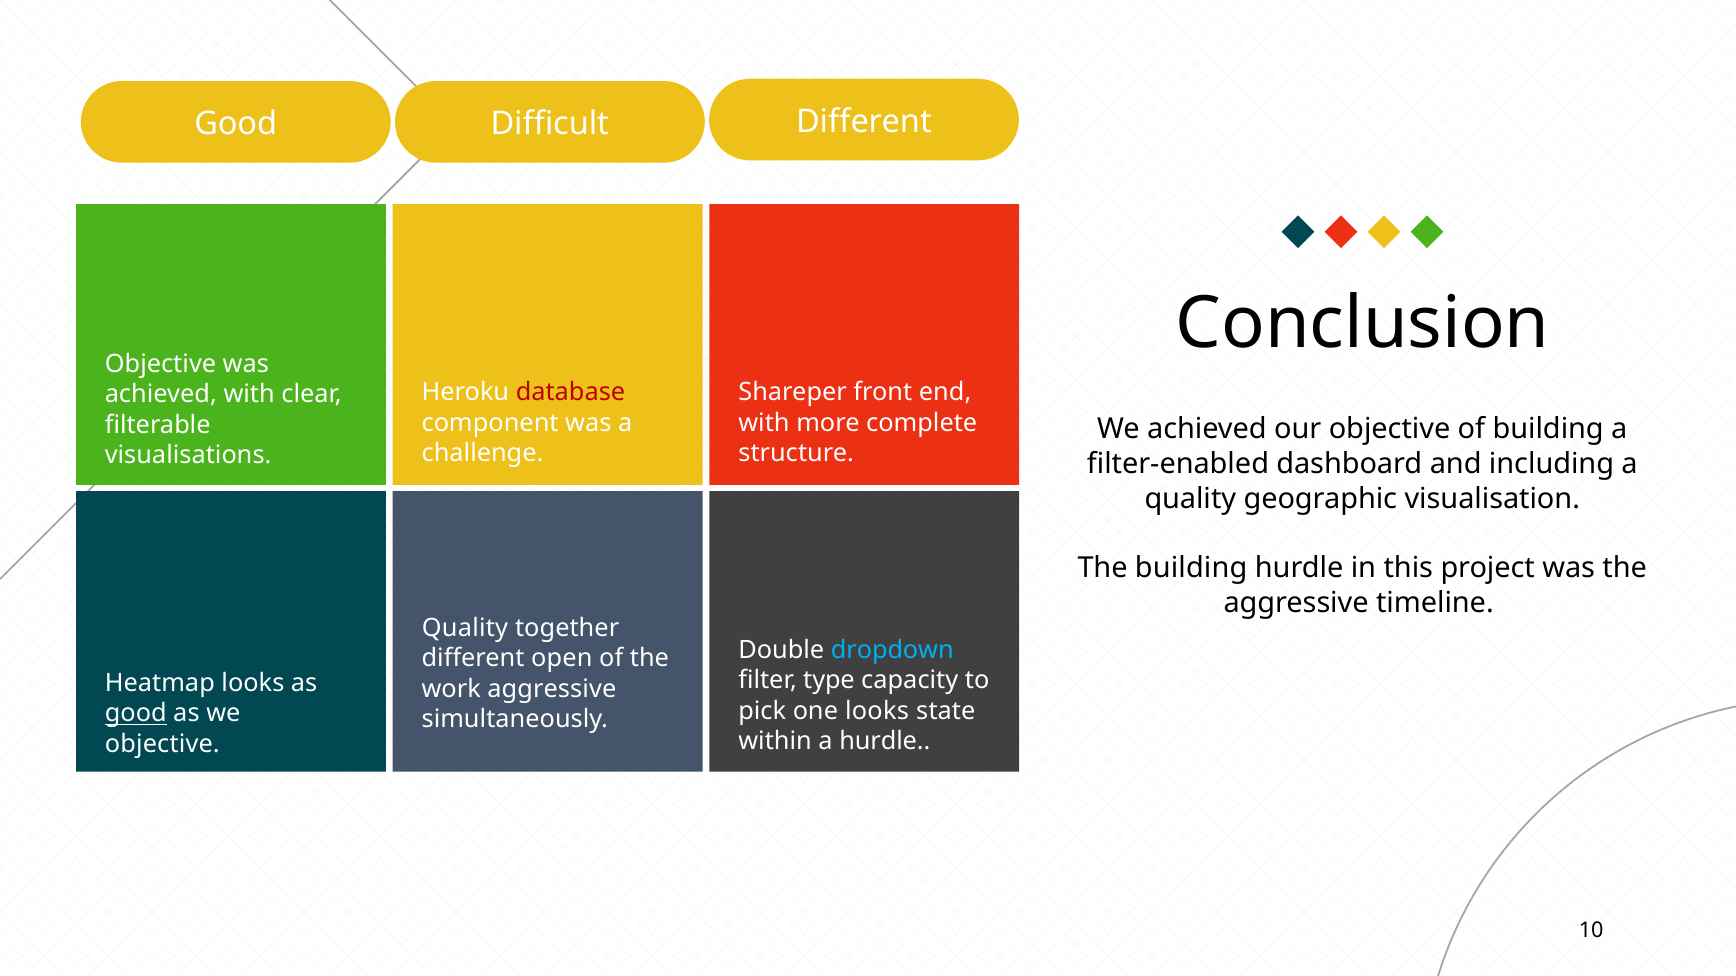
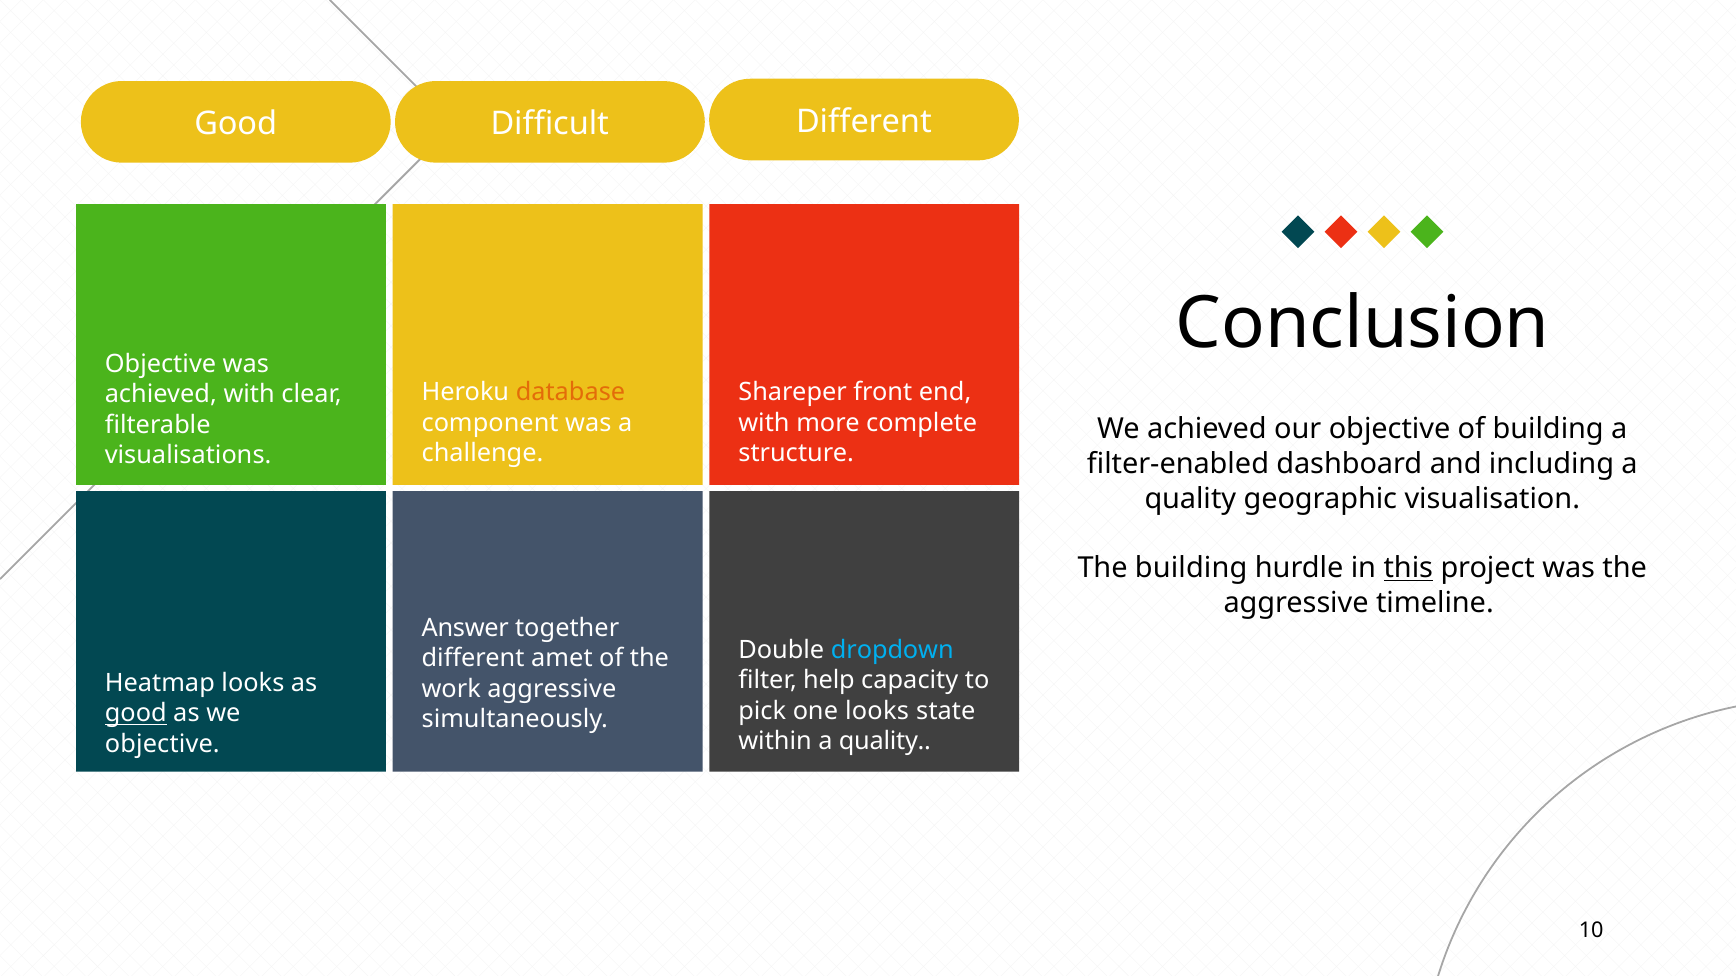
database colour: red -> orange
this underline: none -> present
Quality at (465, 629): Quality -> Answer
different open: open -> amet
type: type -> help
within a hurdle: hurdle -> quality
